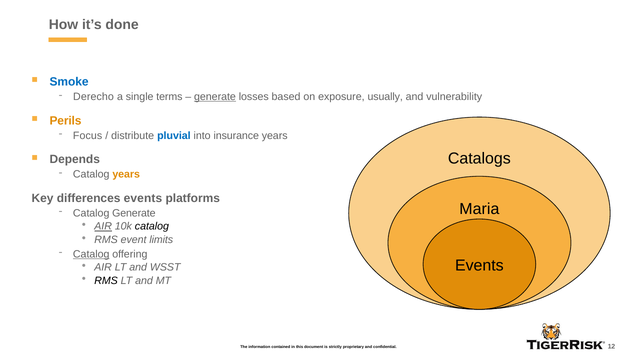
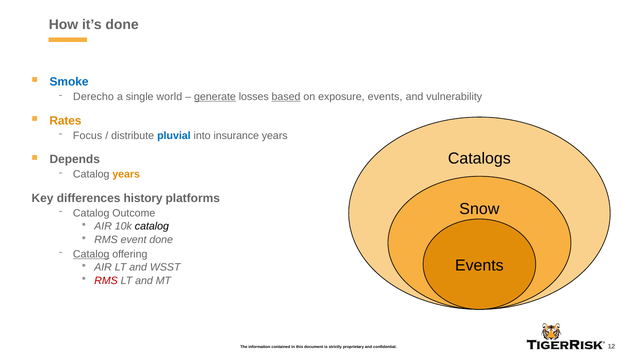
terms: terms -> world
based underline: none -> present
exposure usually: usually -> events
Perils: Perils -> Rates
differences events: events -> history
Maria: Maria -> Snow
Catalog Generate: Generate -> Outcome
AIR at (103, 227) underline: present -> none
event limits: limits -> done
RMS at (106, 281) colour: black -> red
